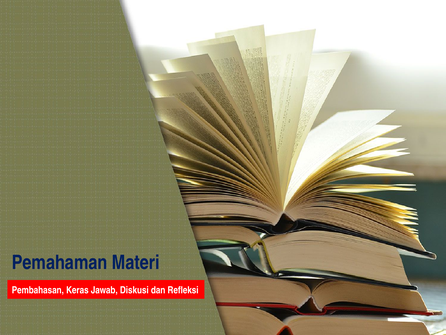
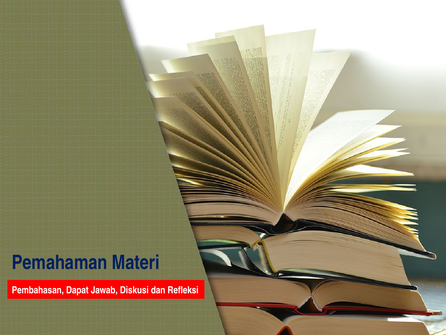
Keras: Keras -> Dapat
